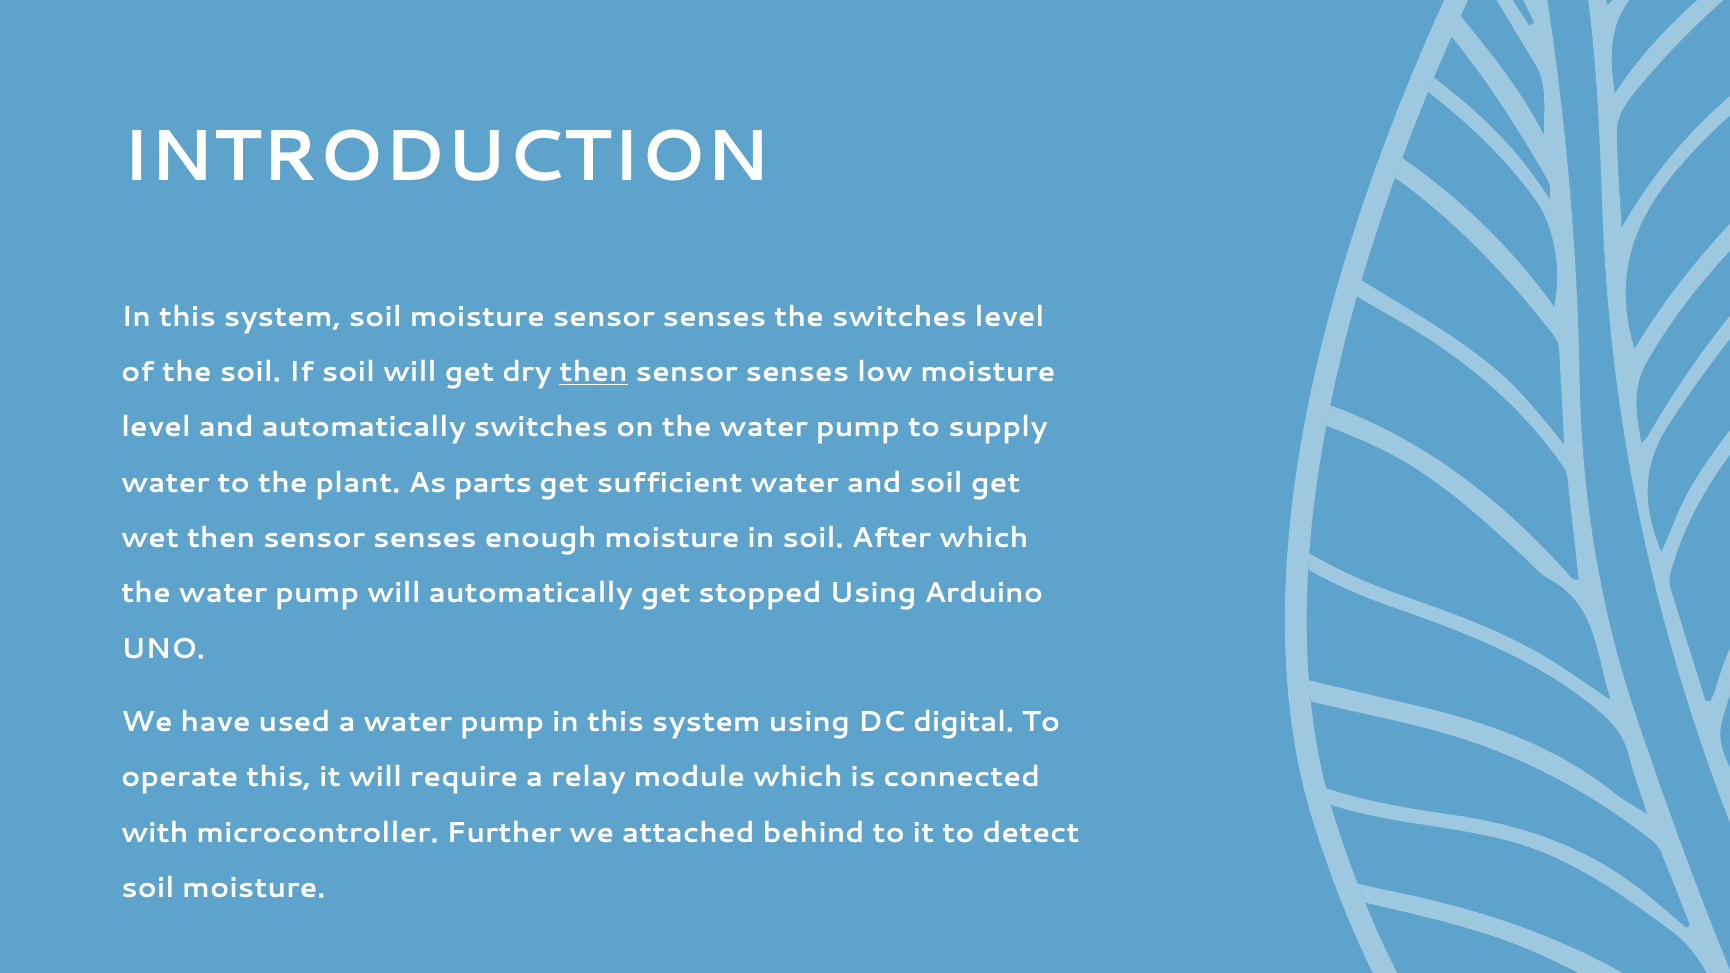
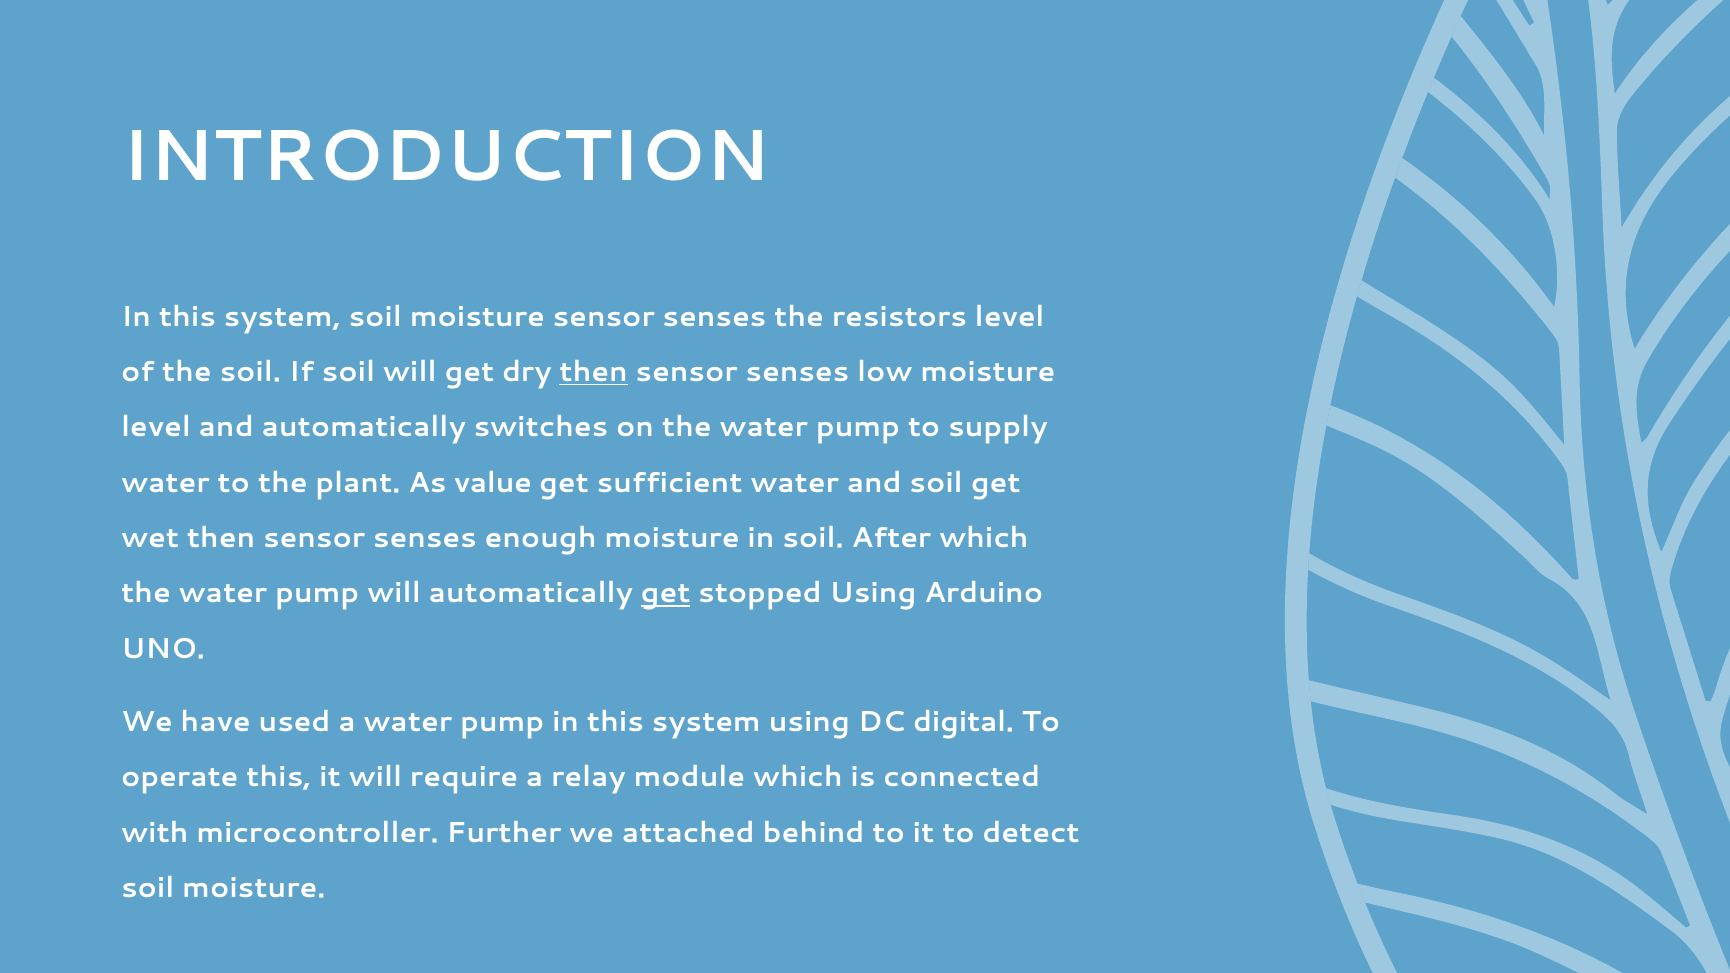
the switches: switches -> resistors
parts: parts -> value
get at (666, 593) underline: none -> present
